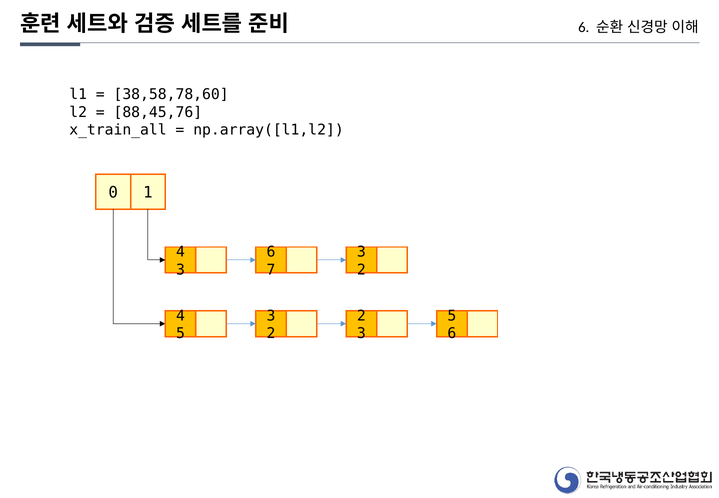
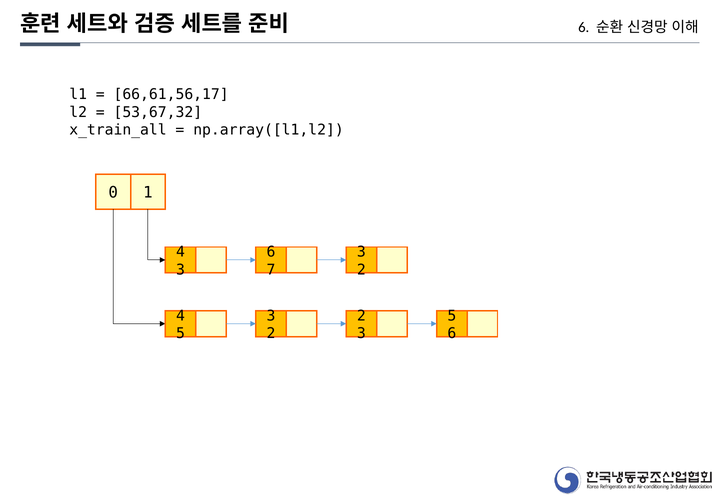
38,58,78,60: 38,58,78,60 -> 66,61,56,17
88,45,76: 88,45,76 -> 53,67,32
